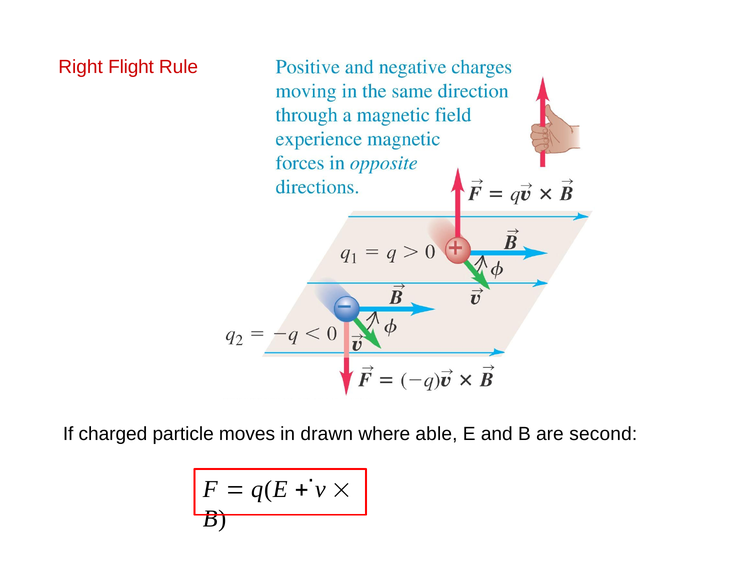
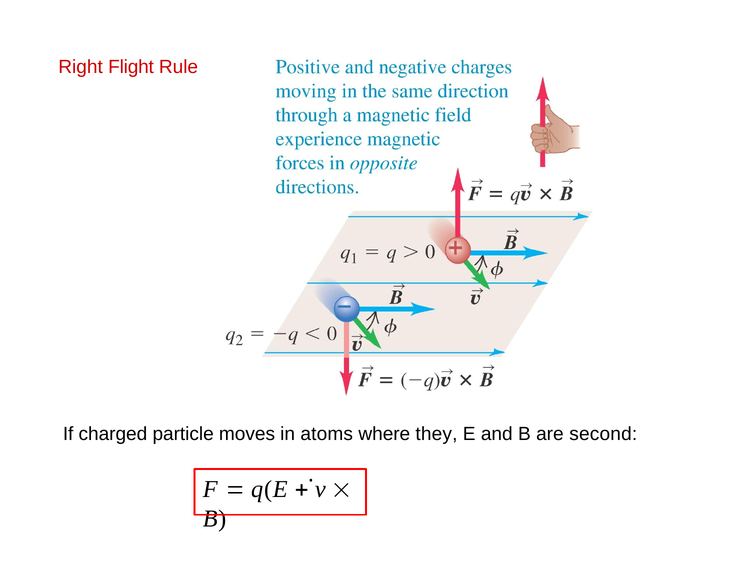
drawn: drawn -> atoms
able: able -> they
